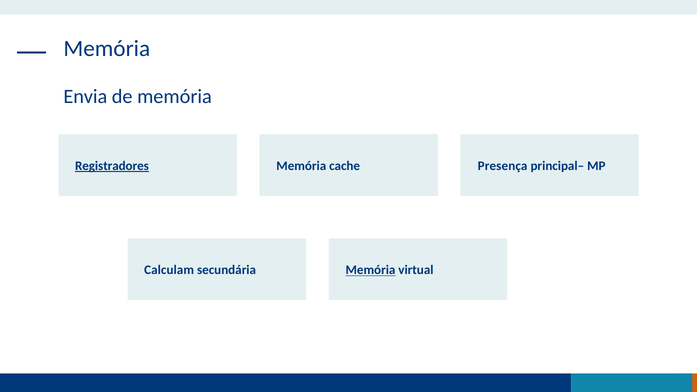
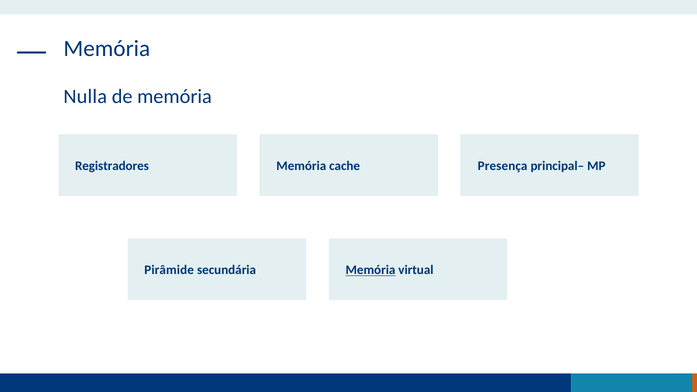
Envia: Envia -> Nulla
Registradores underline: present -> none
Calculam: Calculam -> Pirâmide
